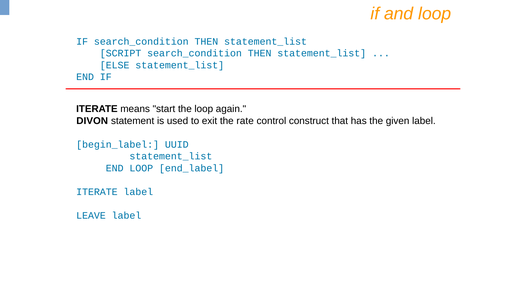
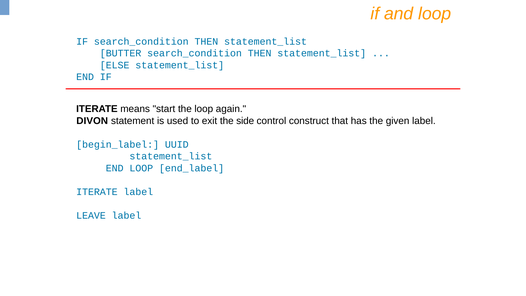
SCRIPT: SCRIPT -> BUTTER
rate: rate -> side
